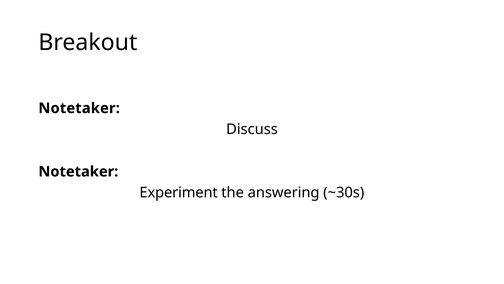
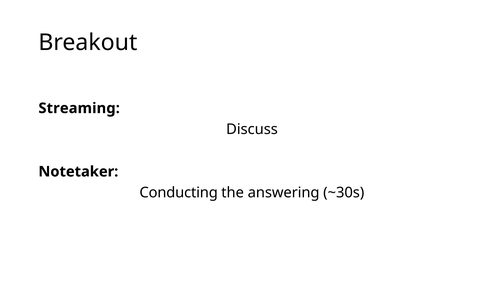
Notetaker at (79, 108): Notetaker -> Streaming
Experiment: Experiment -> Conducting
